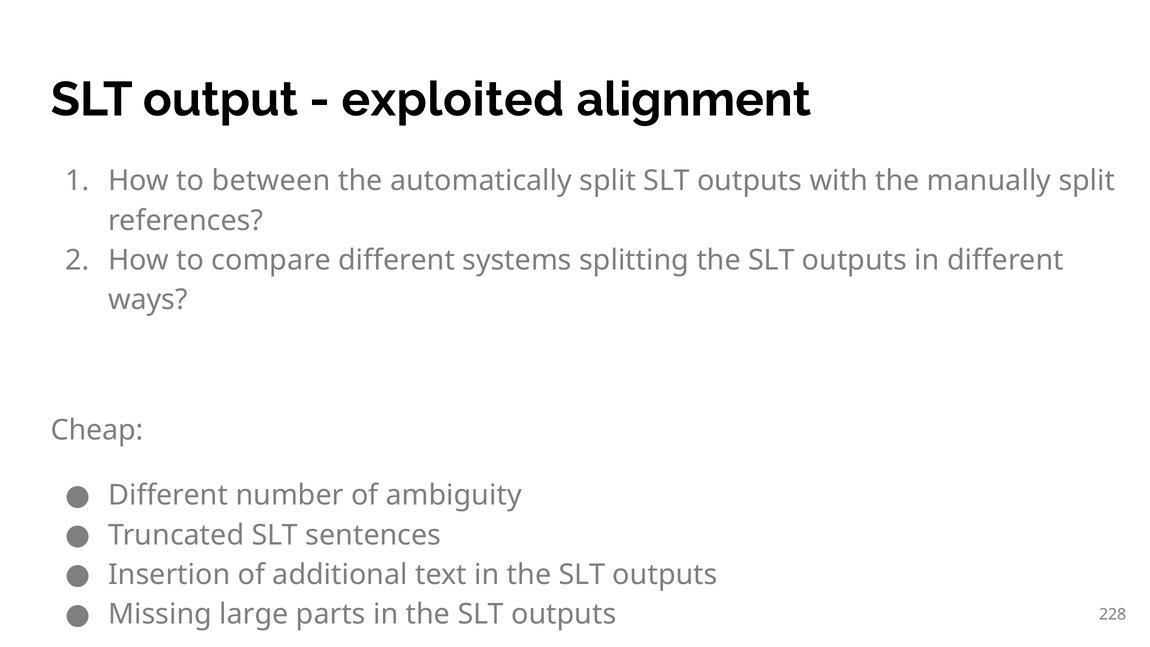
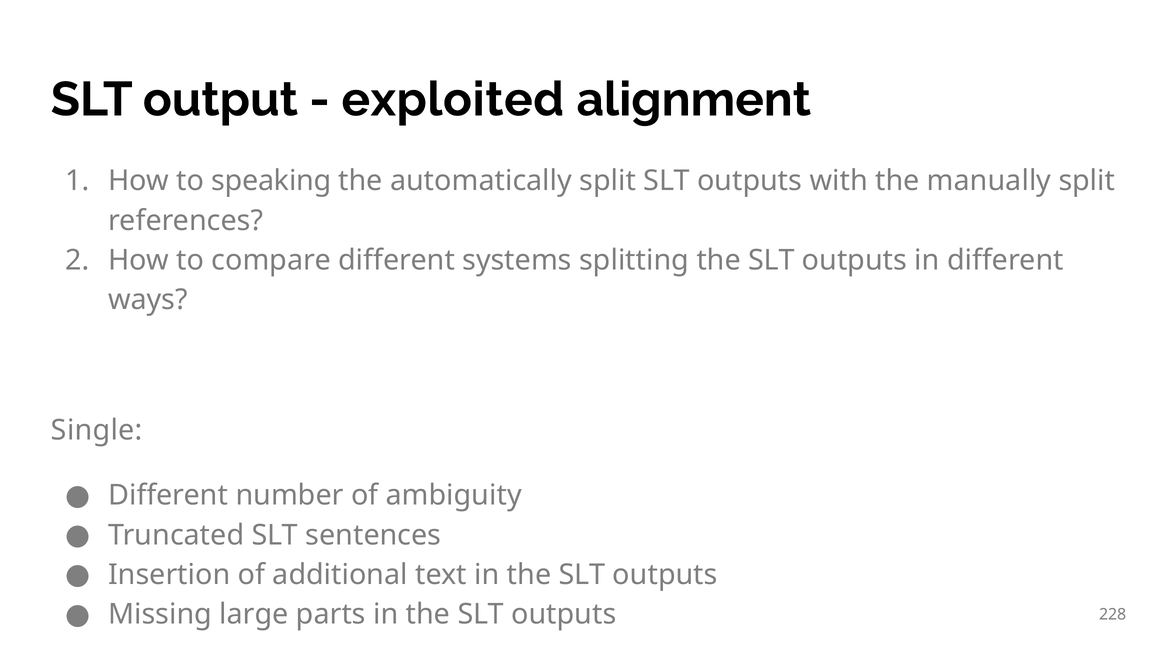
between: between -> speaking
Cheap: Cheap -> Single
